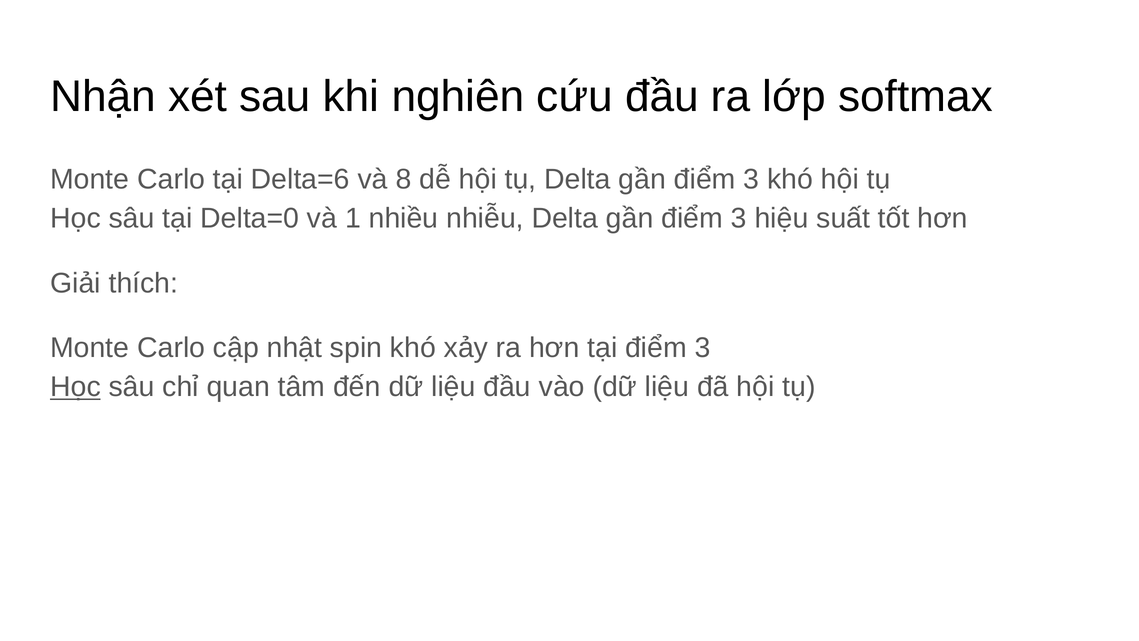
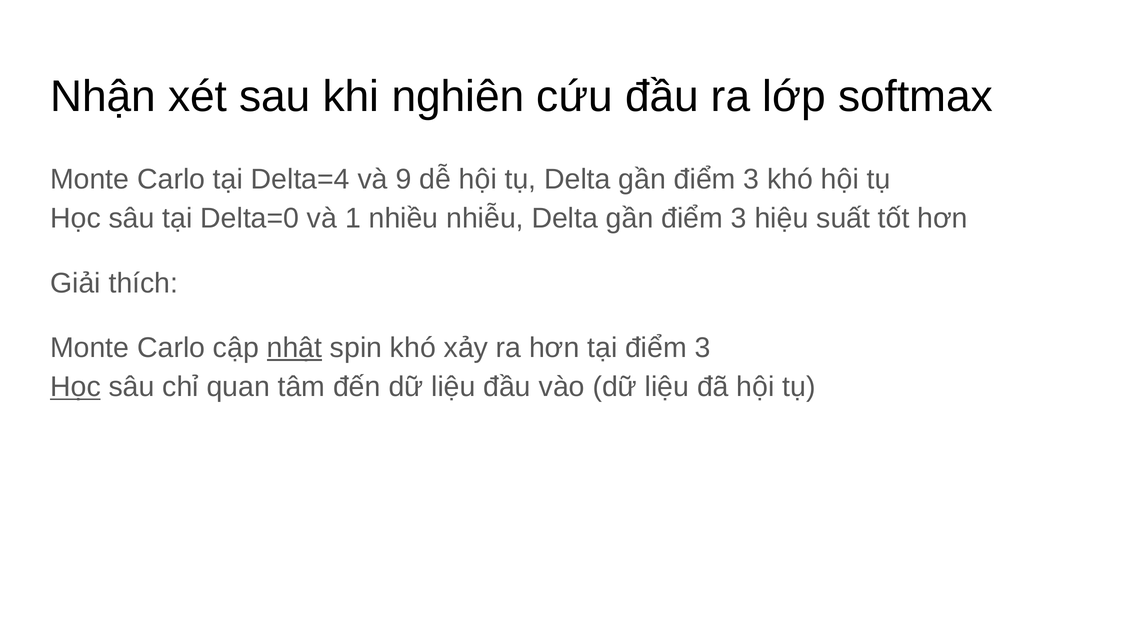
Delta=6: Delta=6 -> Delta=4
8: 8 -> 9
nhật underline: none -> present
